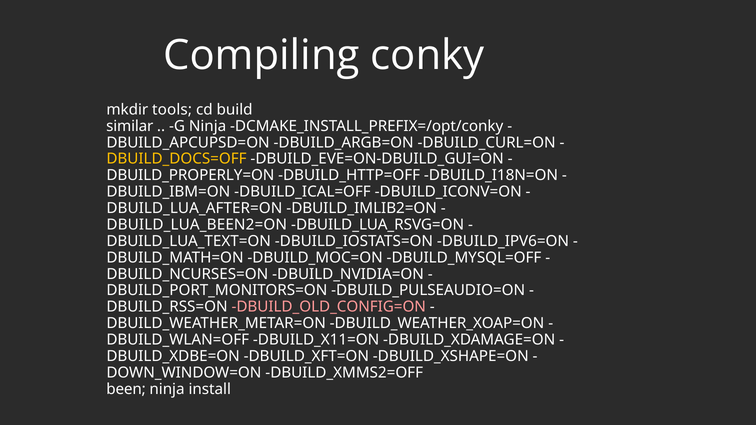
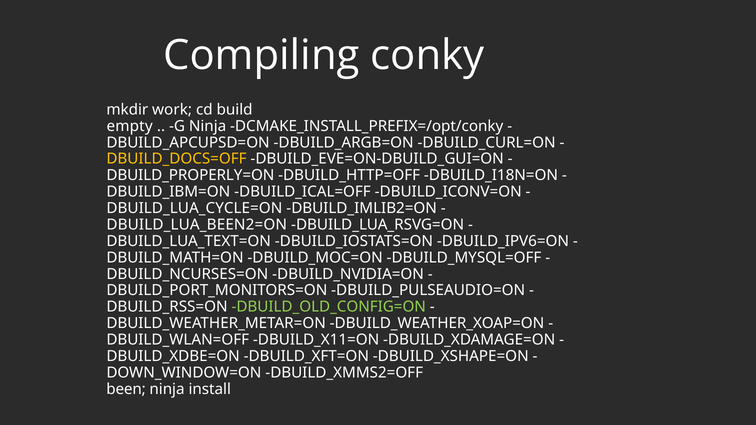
tools: tools -> work
similar: similar -> empty
DBUILD_LUA_AFTER=ON: DBUILD_LUA_AFTER=ON -> DBUILD_LUA_CYCLE=ON
DBUILD_OLD_CONFIG=ON colour: pink -> light green
